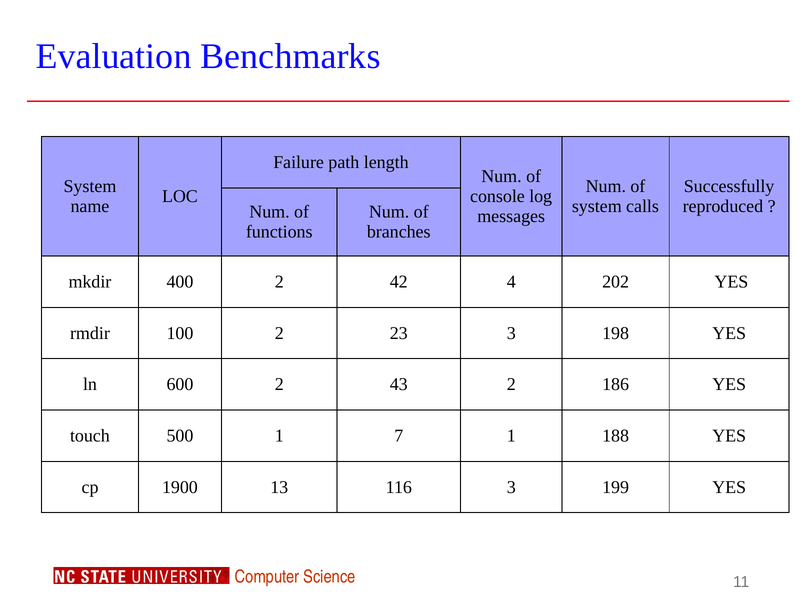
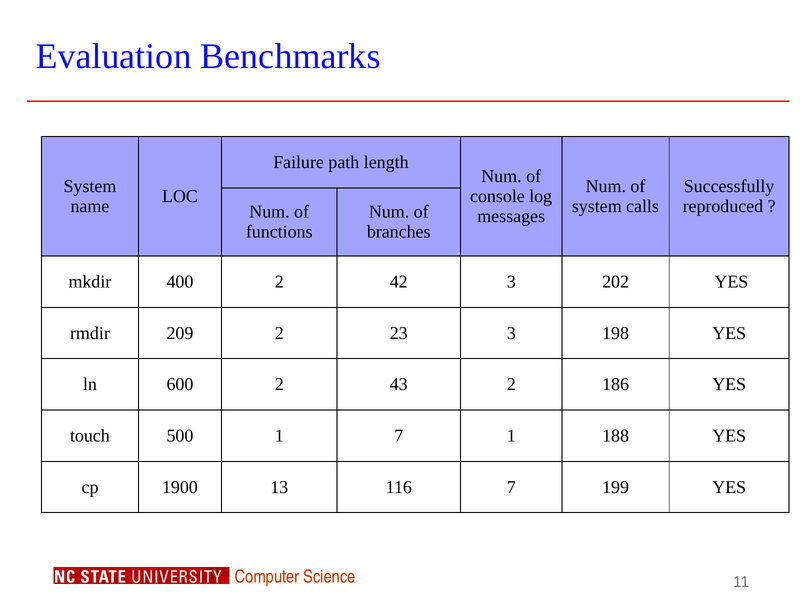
42 4: 4 -> 3
100: 100 -> 209
116 3: 3 -> 7
